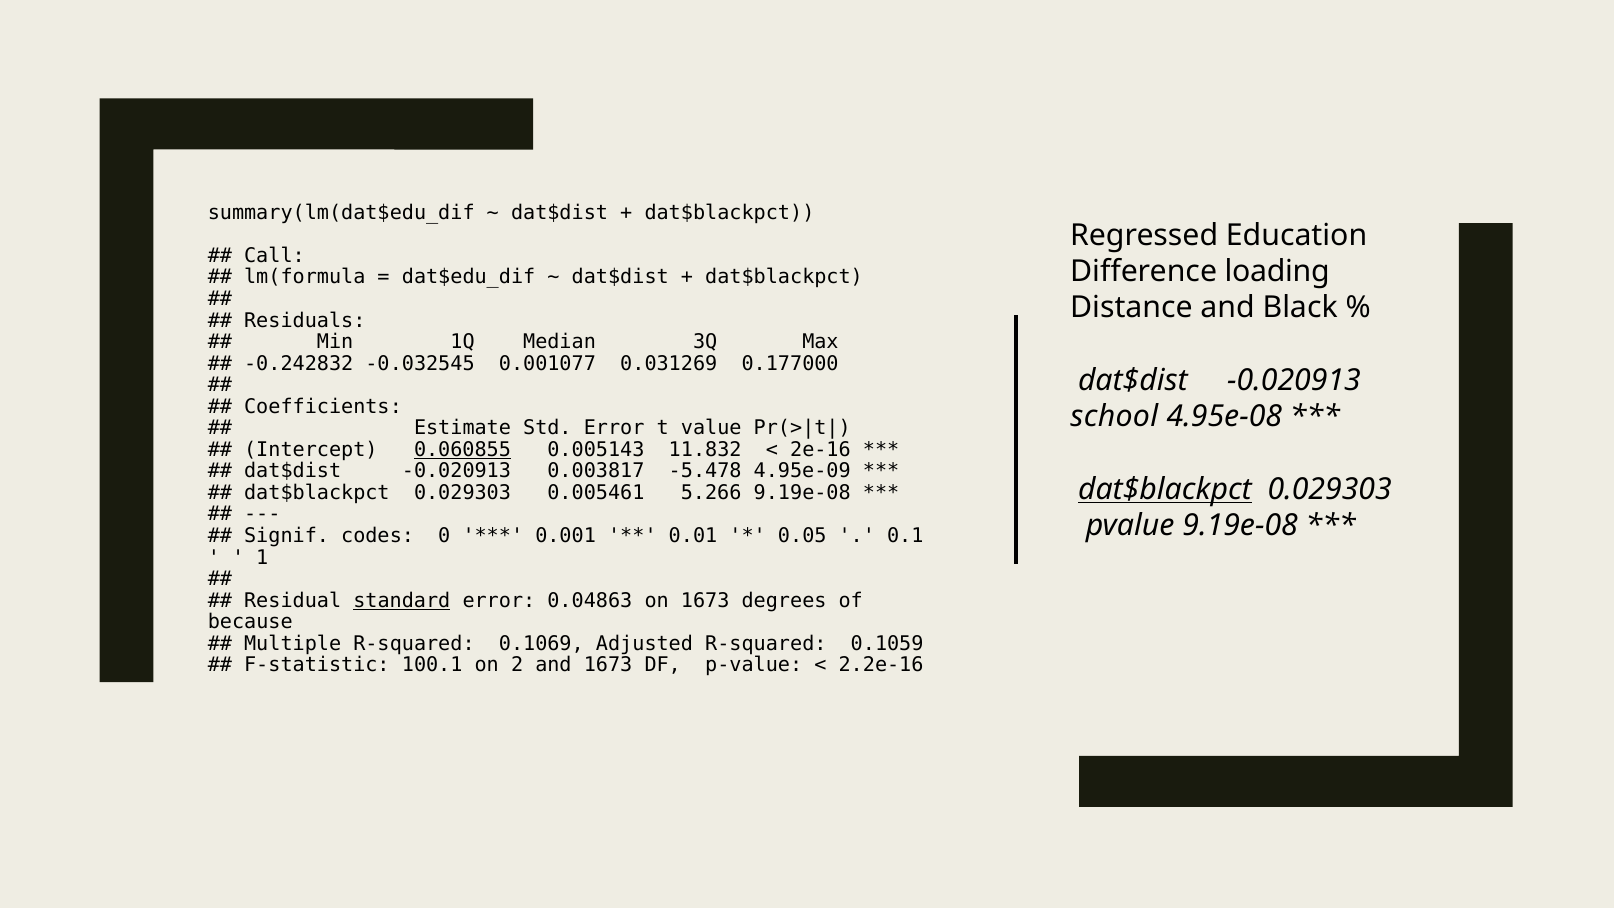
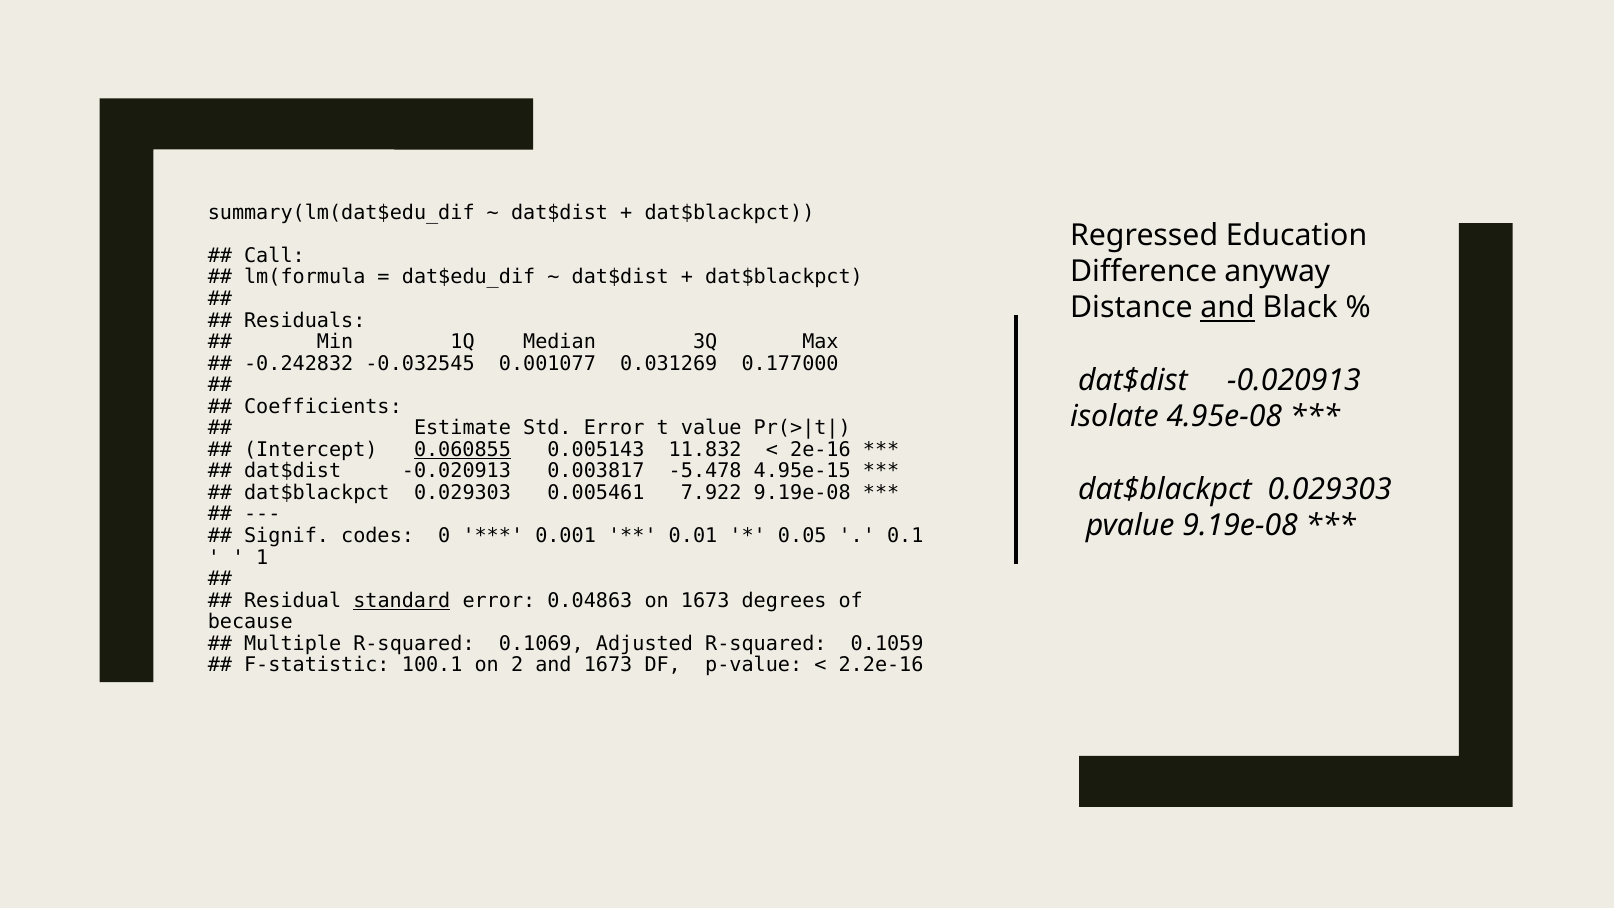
loading: loading -> anyway
and at (1228, 308) underline: none -> present
school: school -> isolate
4.95e-09: 4.95e-09 -> 4.95e-15
dat$blackpct at (1165, 489) underline: present -> none
5.266: 5.266 -> 7.922
